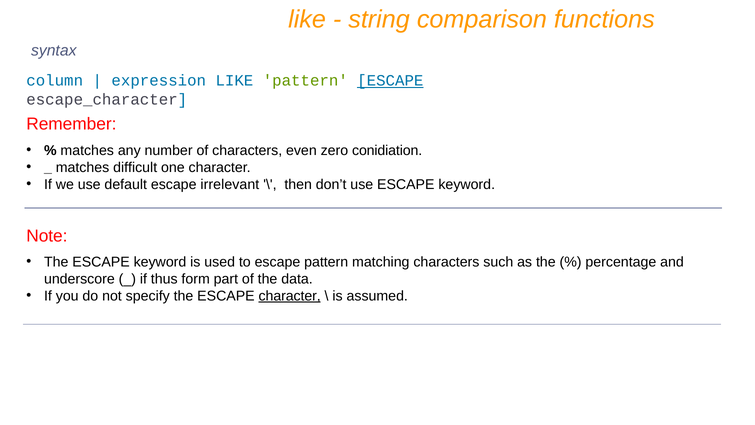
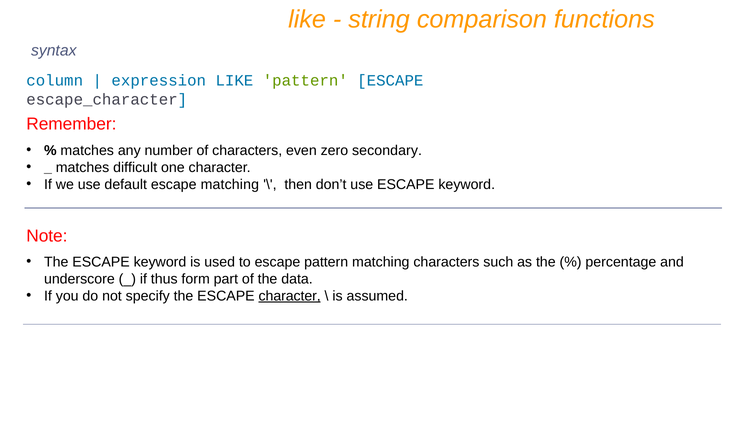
ESCAPE at (390, 80) underline: present -> none
conidiation: conidiation -> secondary
escape irrelevant: irrelevant -> matching
